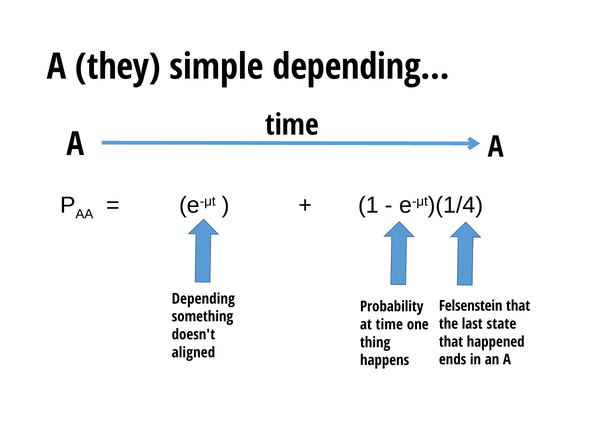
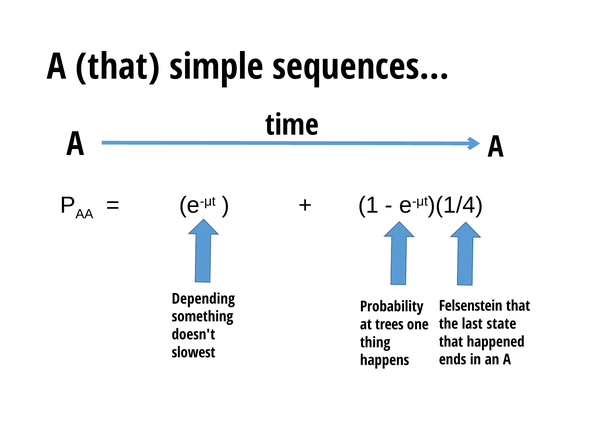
A they: they -> that
simple depending: depending -> sequences
at time: time -> trees
aligned: aligned -> slowest
